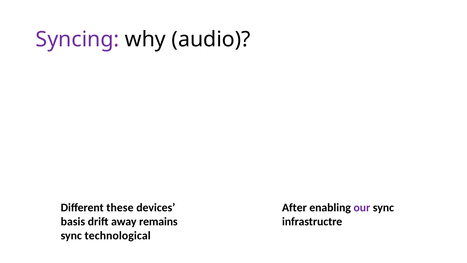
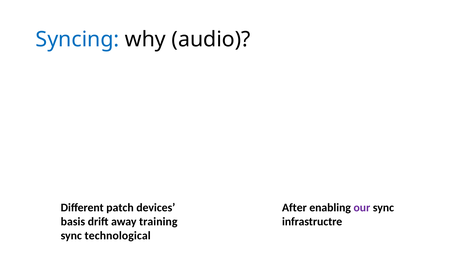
Syncing colour: purple -> blue
these: these -> patch
remains: remains -> training
